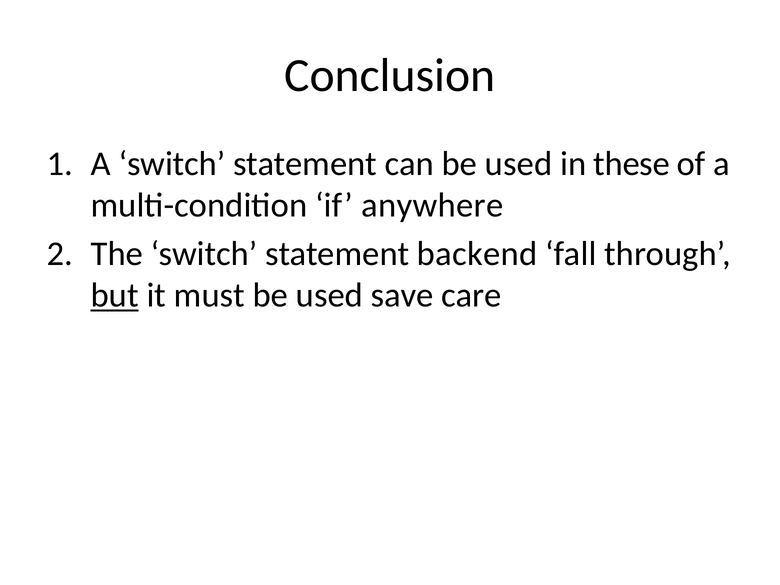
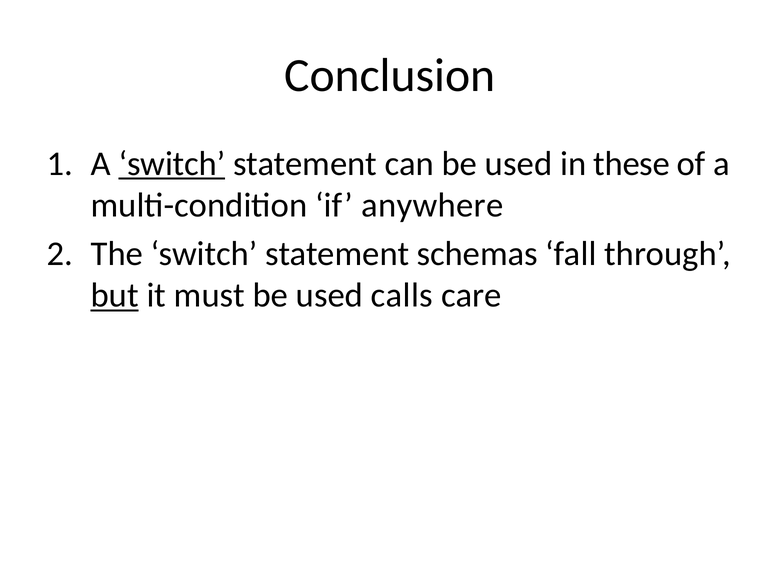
switch at (172, 164) underline: none -> present
backend: backend -> schemas
save: save -> calls
